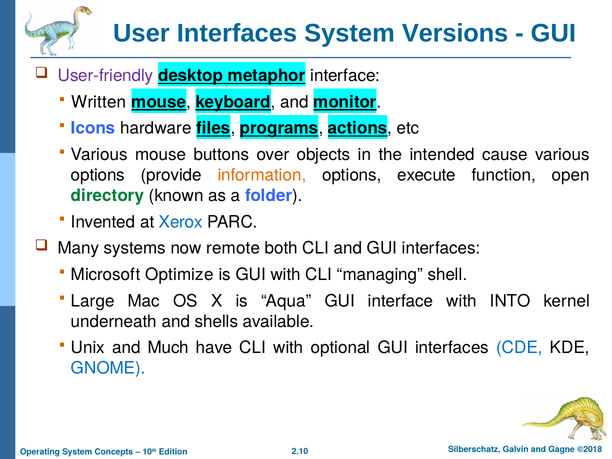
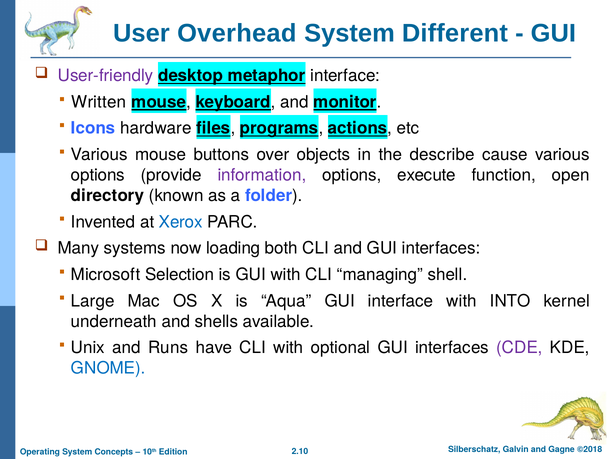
User Interfaces: Interfaces -> Overhead
Versions: Versions -> Different
intended: intended -> describe
information colour: orange -> purple
directory colour: green -> black
remote: remote -> loading
Optimize: Optimize -> Selection
Much: Much -> Runs
CDE colour: blue -> purple
